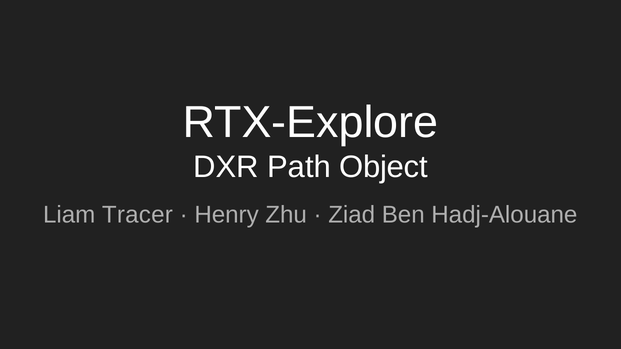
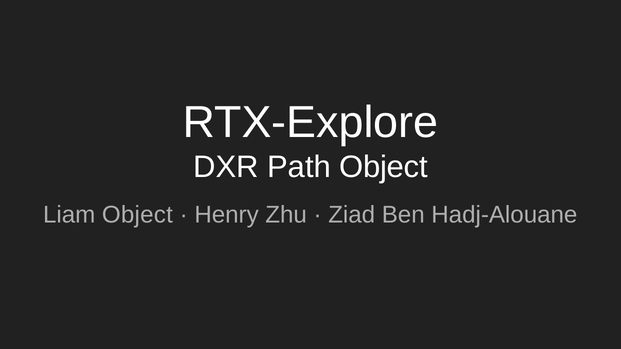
Liam Tracer: Tracer -> Object
